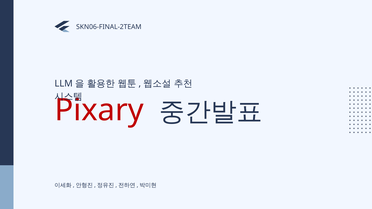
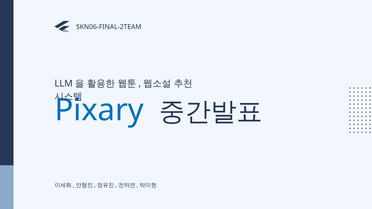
Pixary colour: red -> blue
